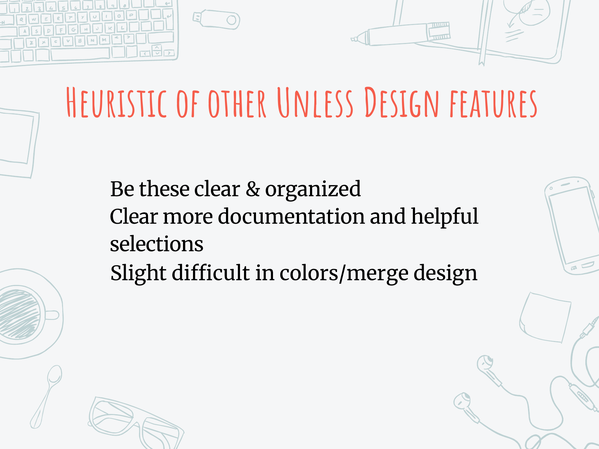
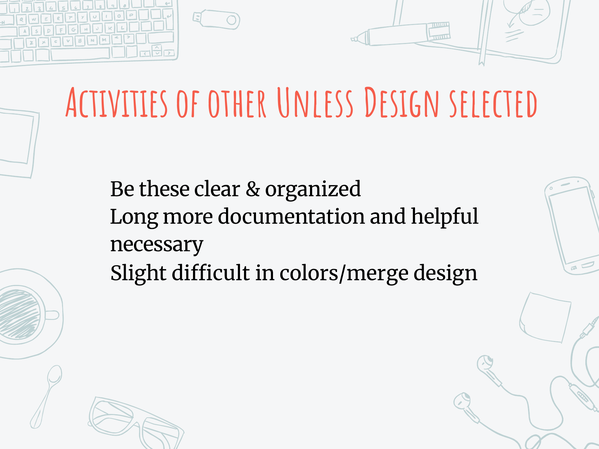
Heuristic: Heuristic -> Activities
features: features -> selected
Clear at (134, 217): Clear -> Long
selections: selections -> necessary
